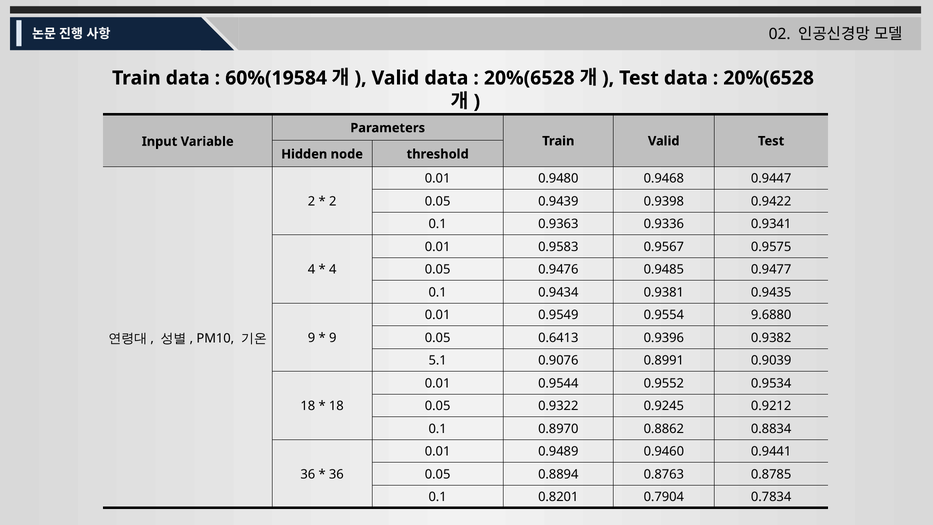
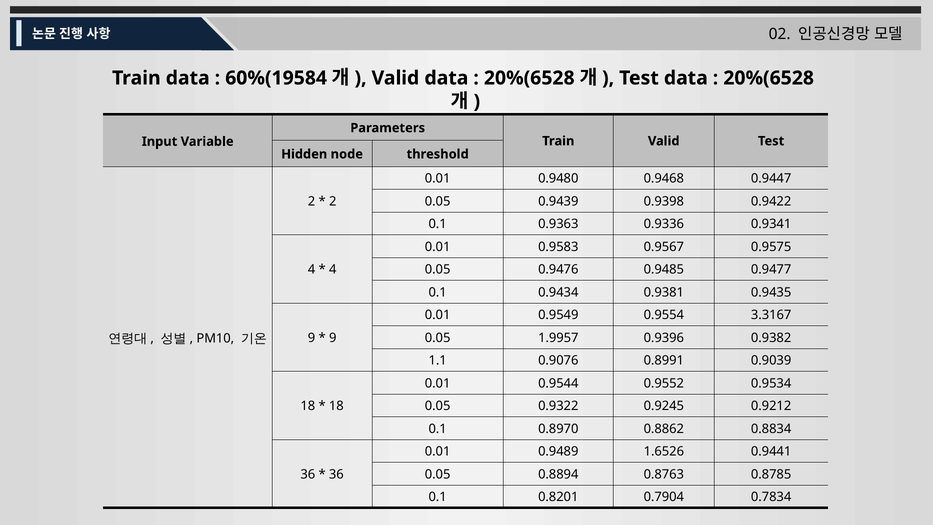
9.6880: 9.6880 -> 3.3167
0.6413: 0.6413 -> 1.9957
5.1: 5.1 -> 1.1
0.9460: 0.9460 -> 1.6526
